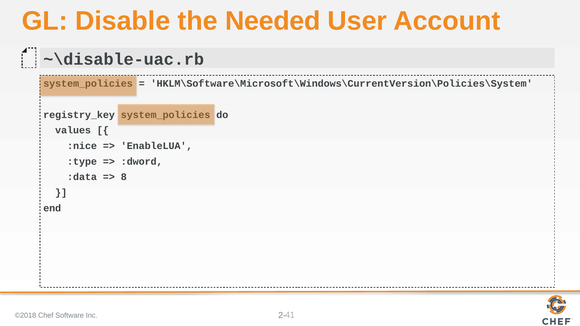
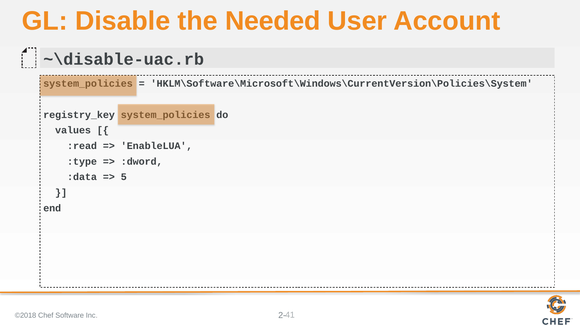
:nice: :nice -> :read
8: 8 -> 5
